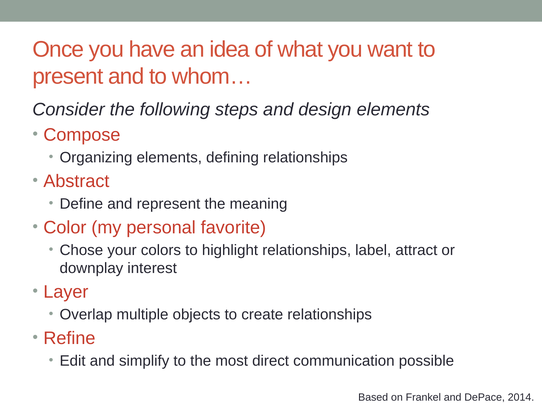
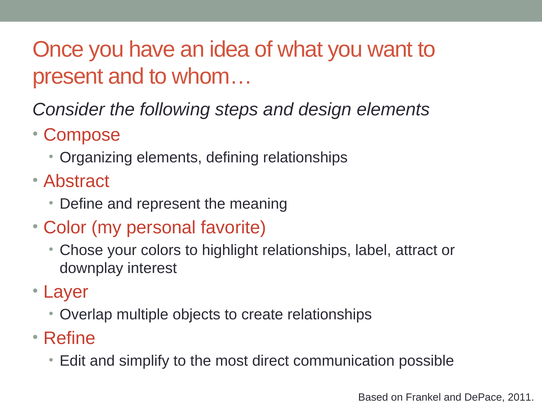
2014: 2014 -> 2011
